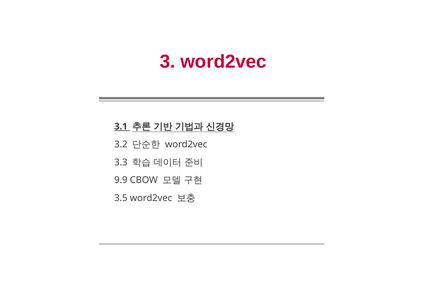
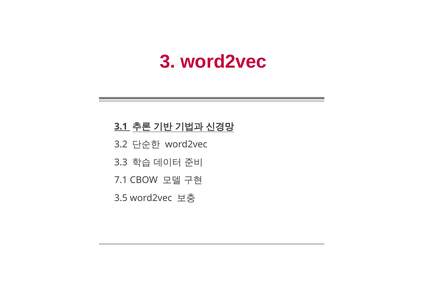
9.9: 9.9 -> 7.1
